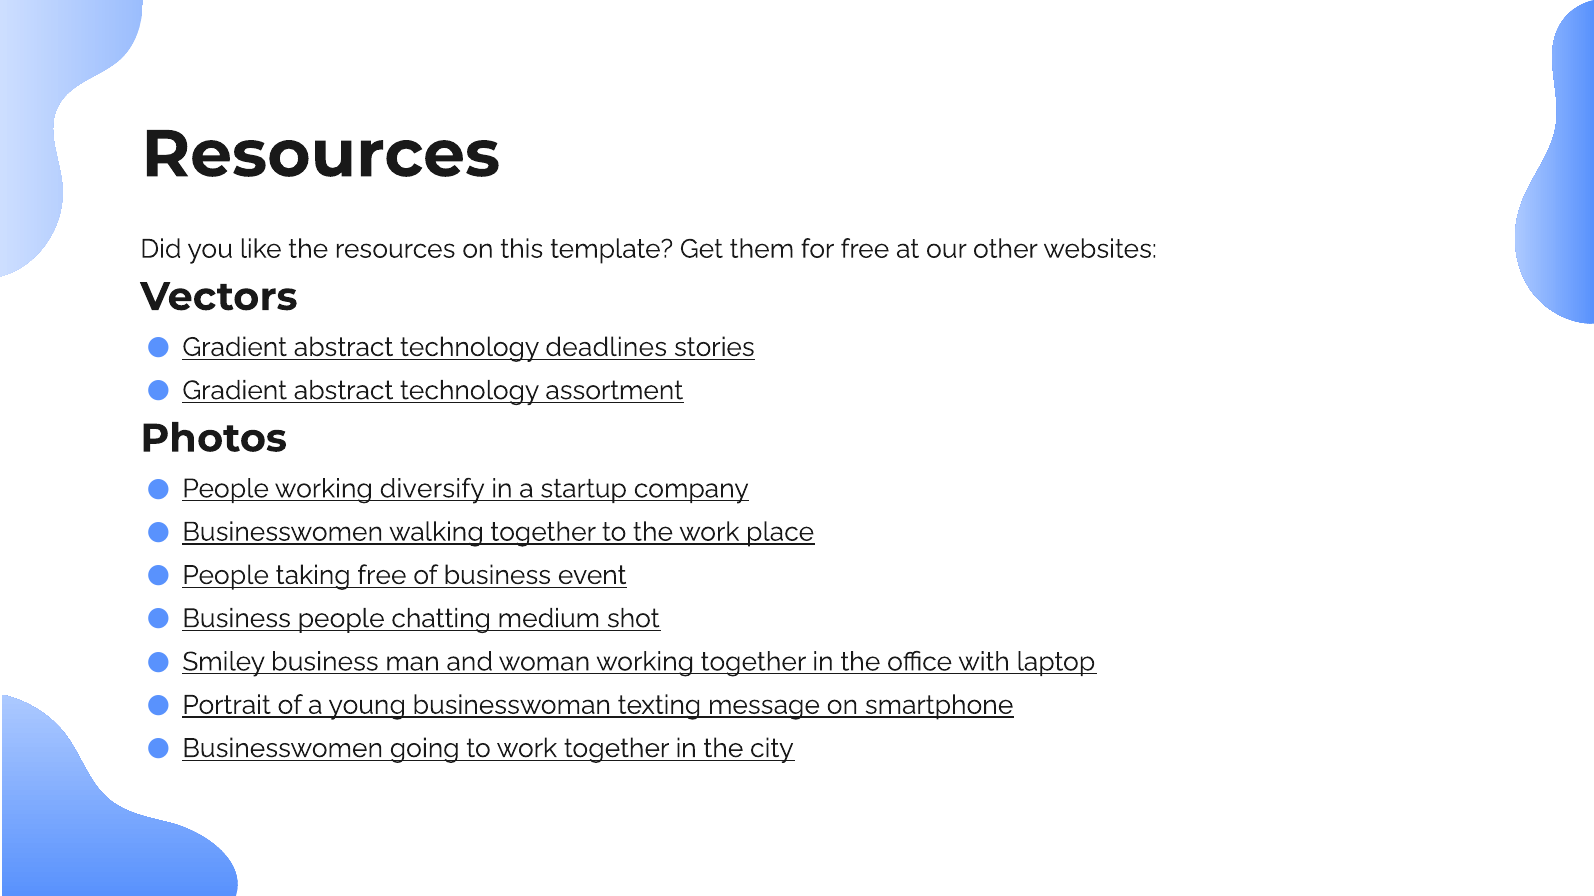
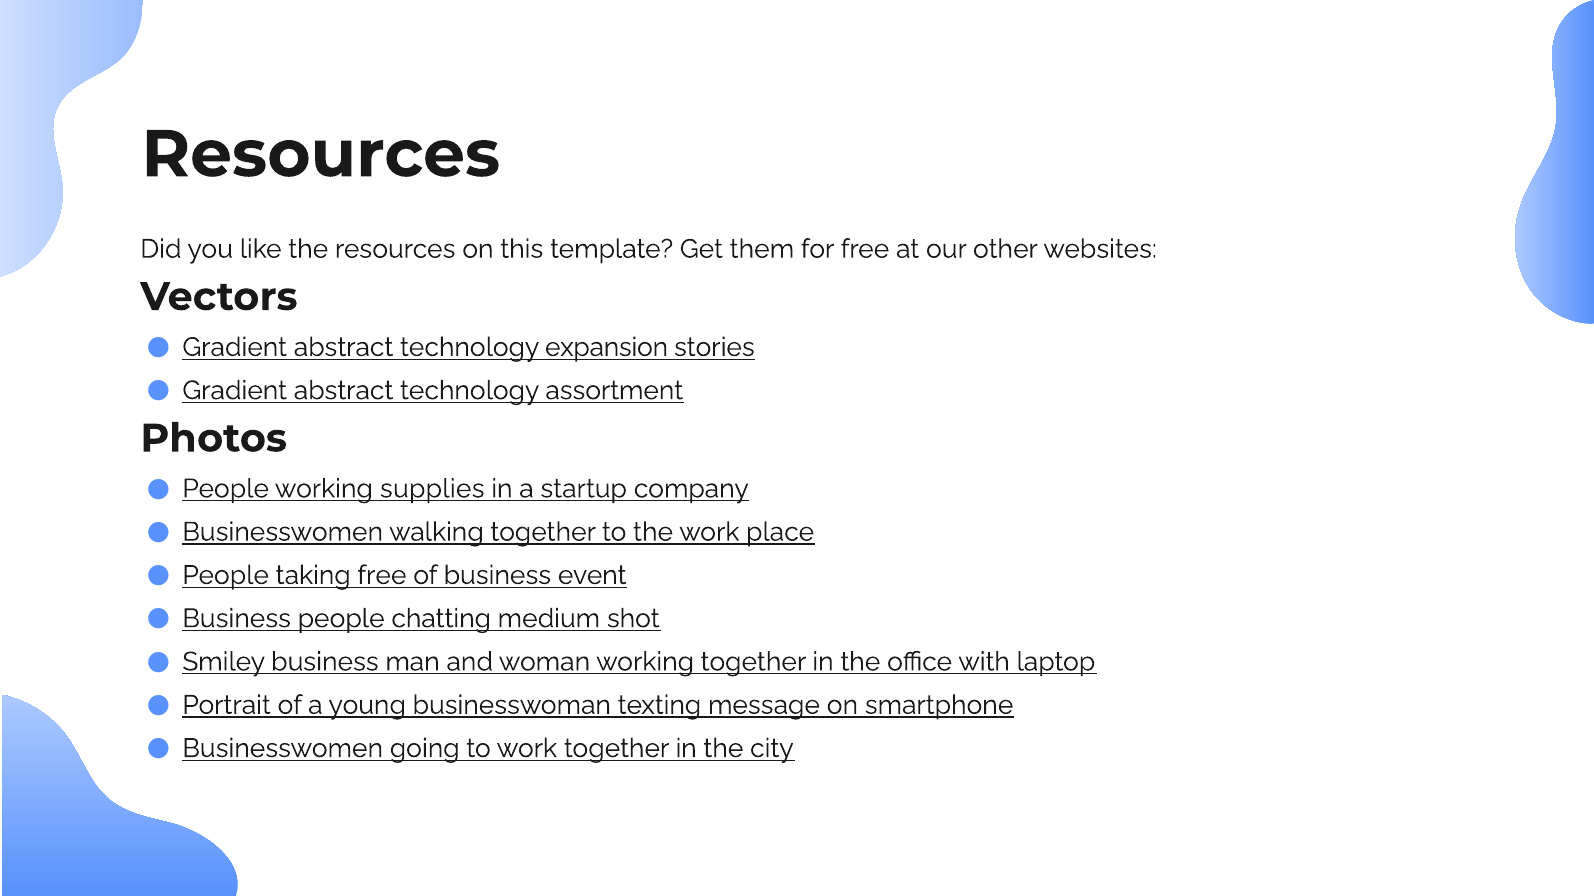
deadlines: deadlines -> expansion
diversify: diversify -> supplies
